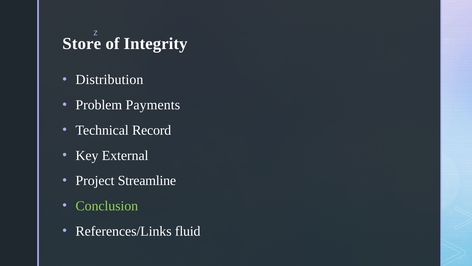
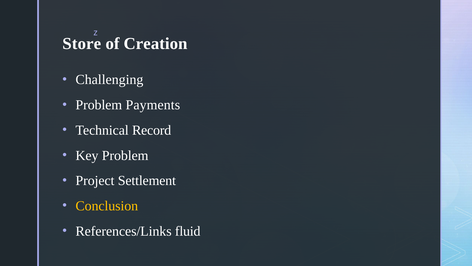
Integrity: Integrity -> Creation
Distribution: Distribution -> Challenging
Key External: External -> Problem
Streamline: Streamline -> Settlement
Conclusion colour: light green -> yellow
